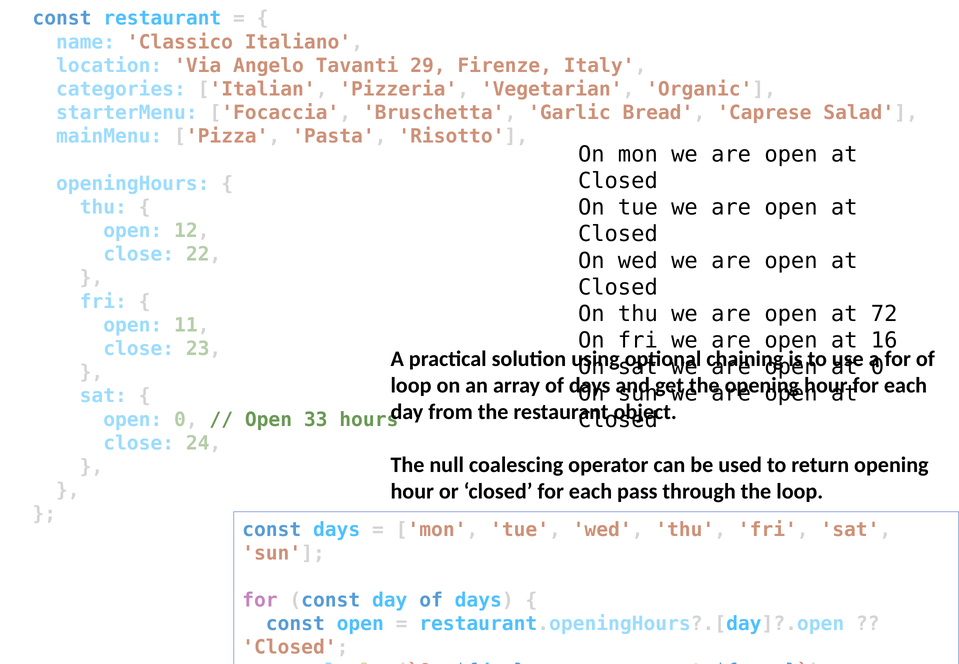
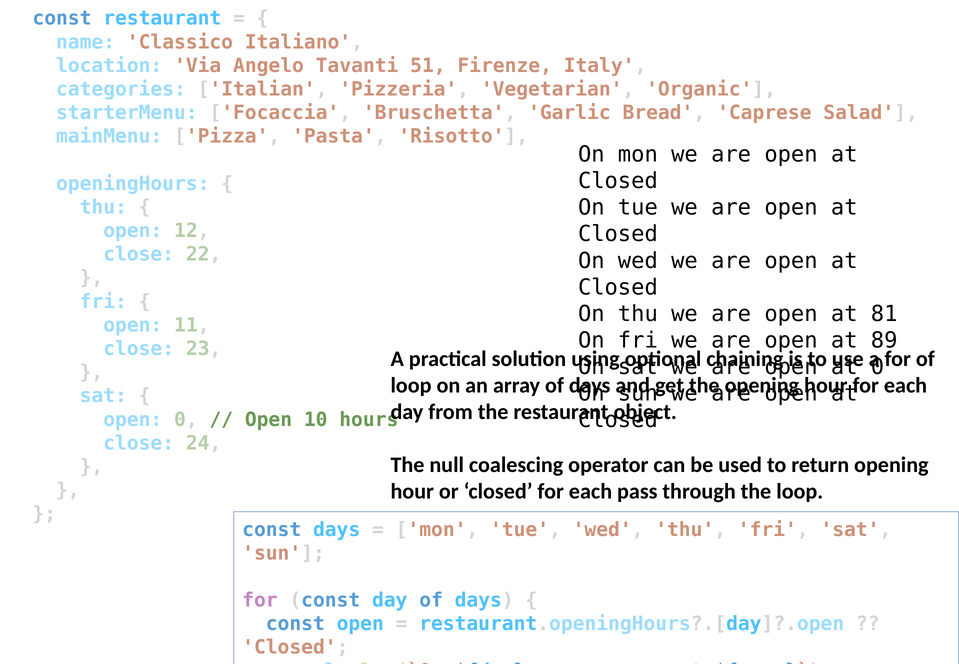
29: 29 -> 51
72: 72 -> 81
16: 16 -> 89
33: 33 -> 10
